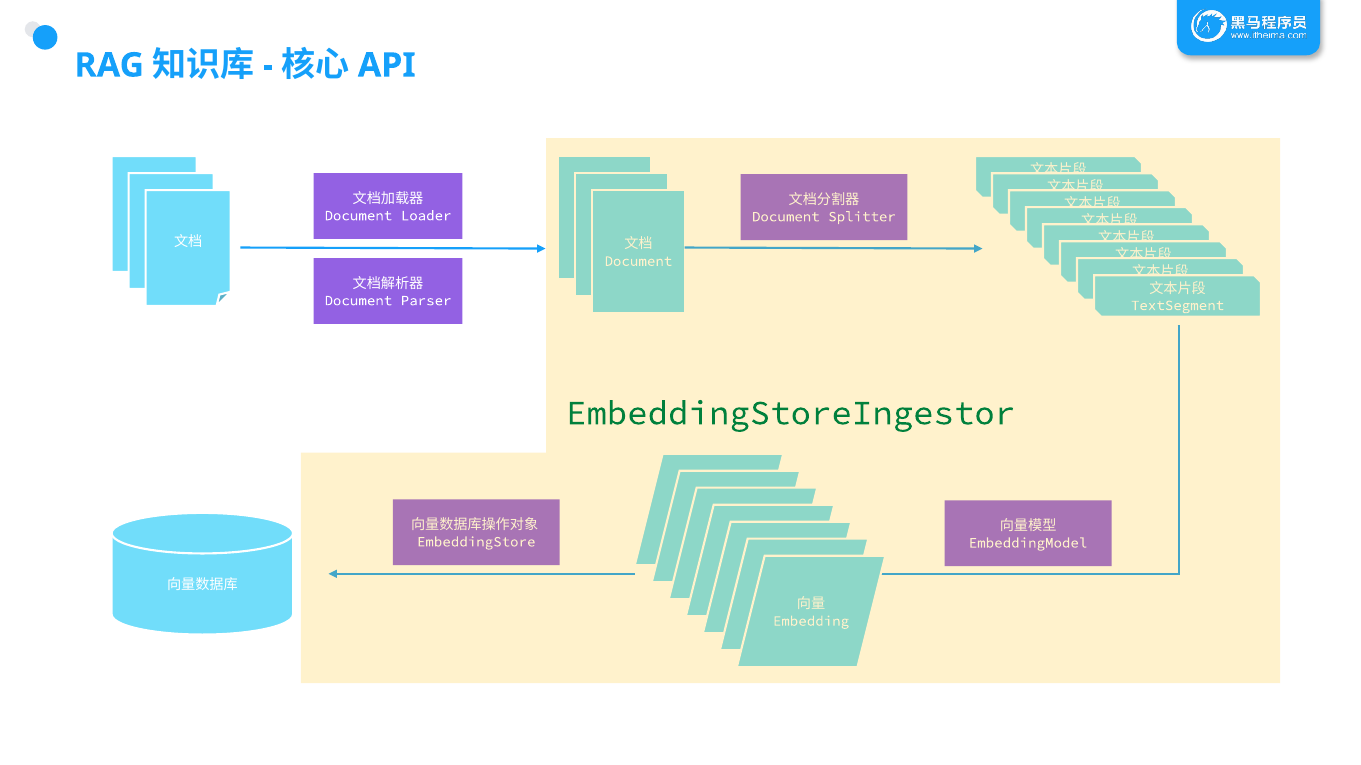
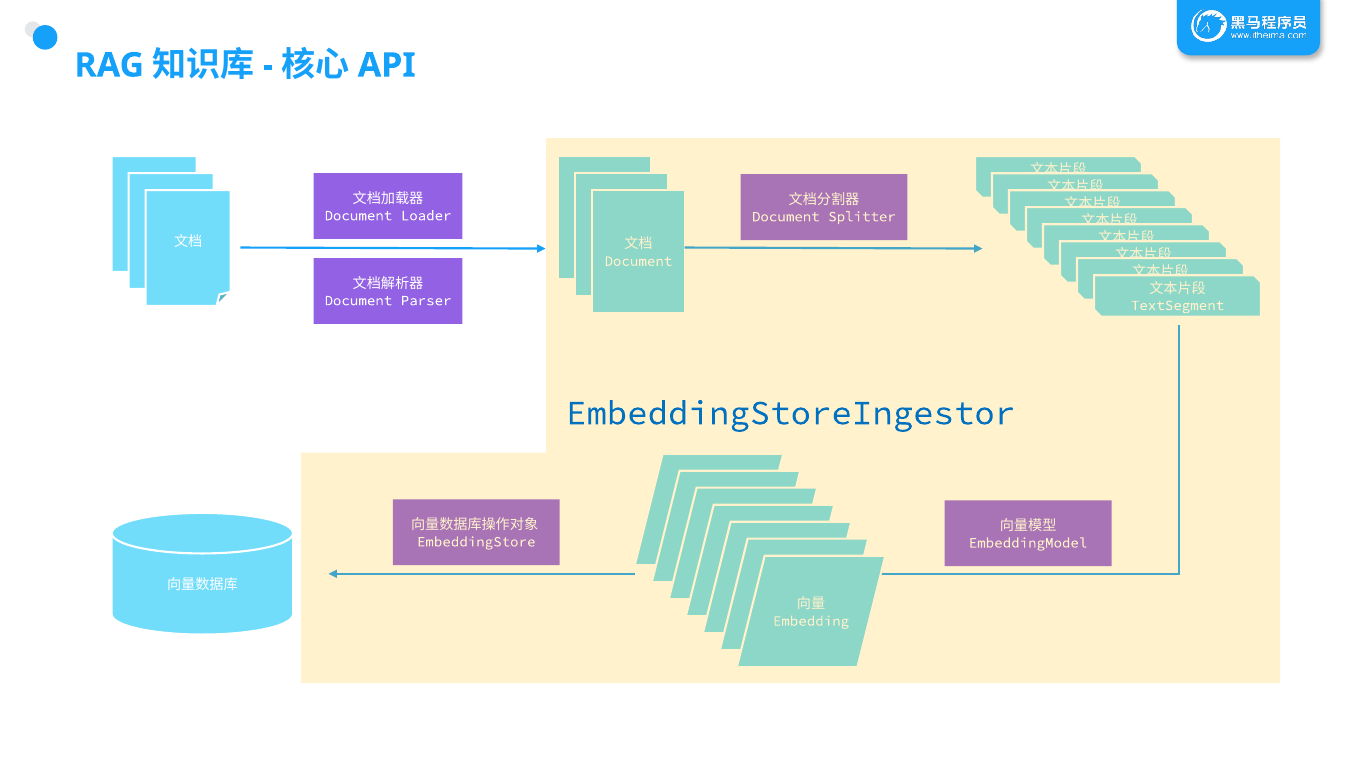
EmbeddingStoreIngestor colour: green -> blue
